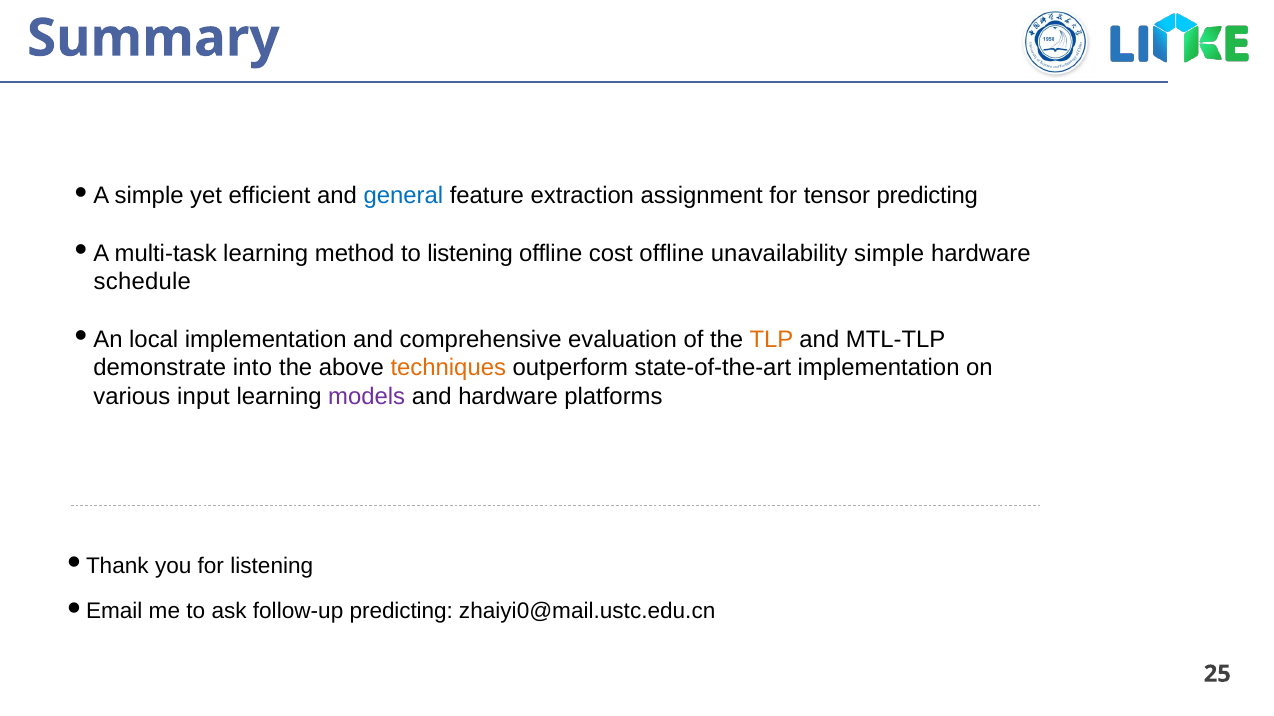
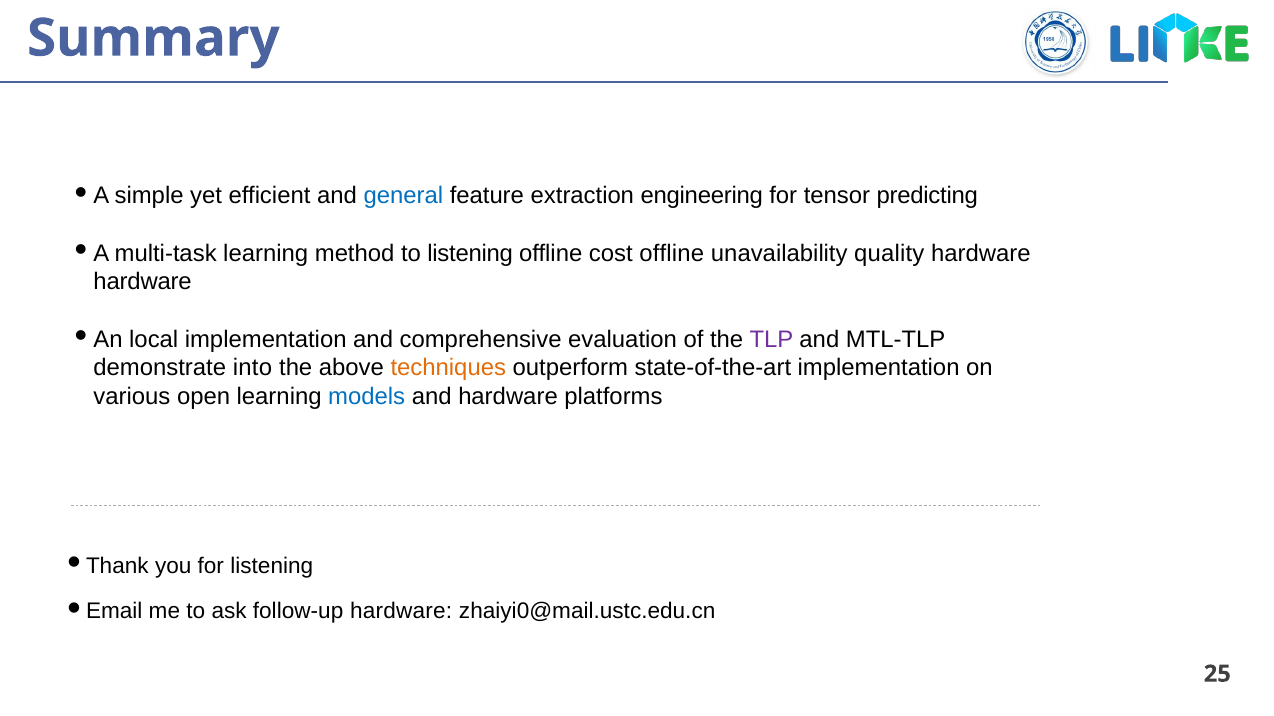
assignment: assignment -> engineering
unavailability simple: simple -> quality
schedule at (142, 282): schedule -> hardware
TLP colour: orange -> purple
input: input -> open
models colour: purple -> blue
follow-up predicting: predicting -> hardware
